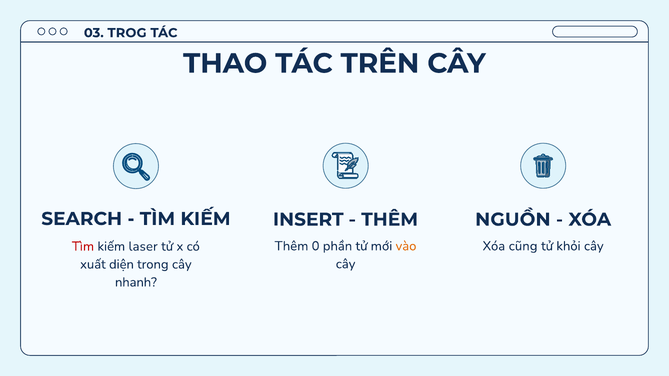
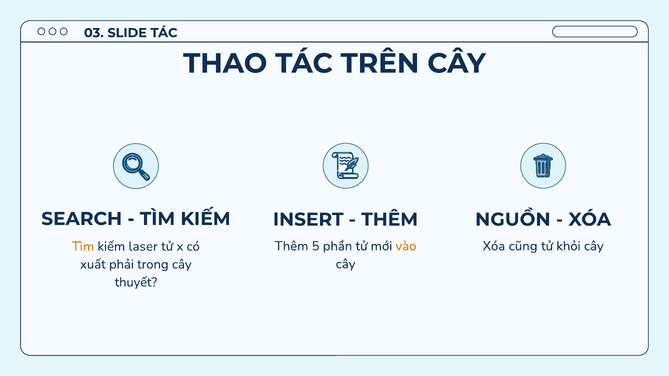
TROG: TROG -> SLIDE
0: 0 -> 5
Tìm at (83, 247) colour: red -> orange
diện: diện -> phải
nhanh: nhanh -> thuyết
